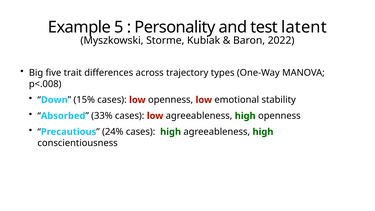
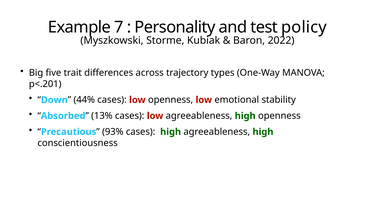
5: 5 -> 7
latent: latent -> policy
p<.008: p<.008 -> p<.201
15%: 15% -> 44%
33%: 33% -> 13%
24%: 24% -> 93%
